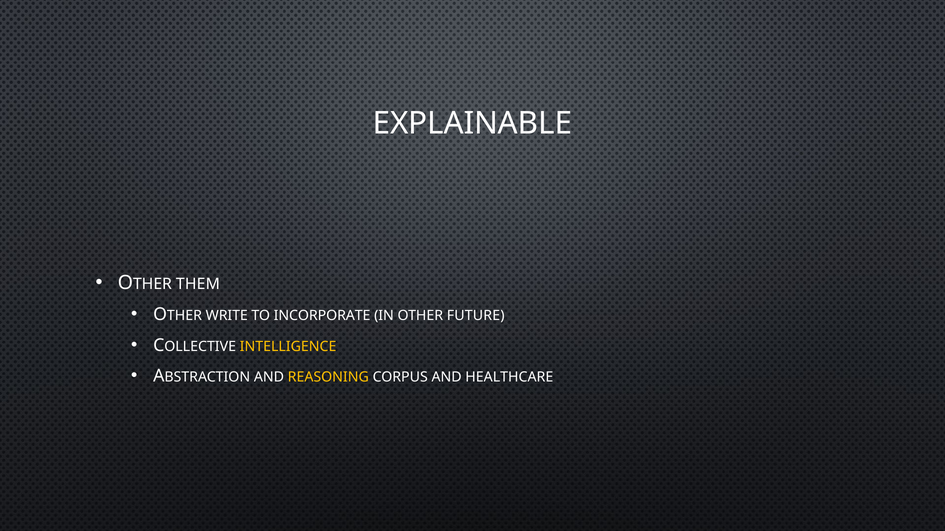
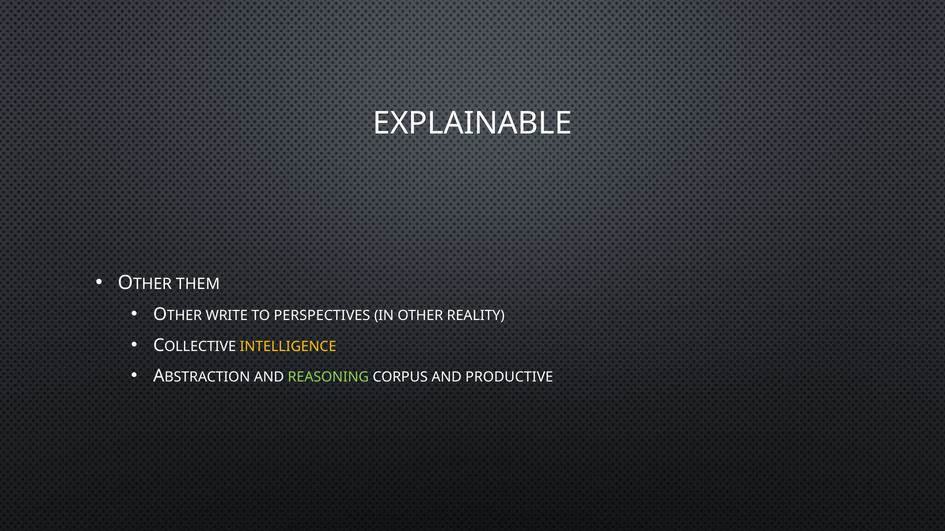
INCORPORATE: INCORPORATE -> PERSPECTIVES
FUTURE: FUTURE -> REALITY
REASONING colour: yellow -> light green
HEALTHCARE: HEALTHCARE -> PRODUCTIVE
